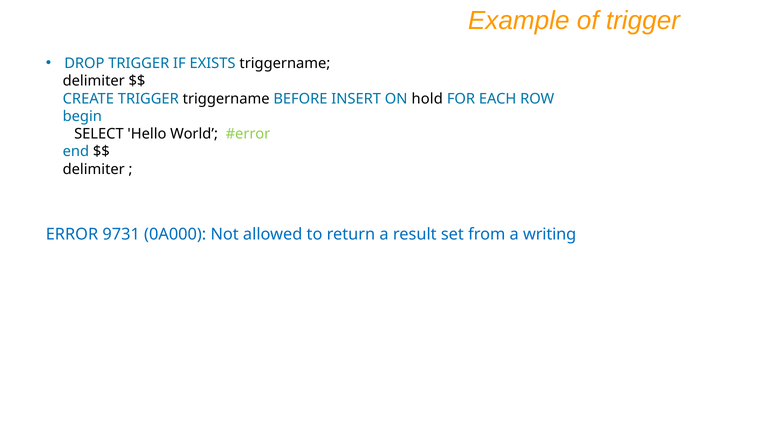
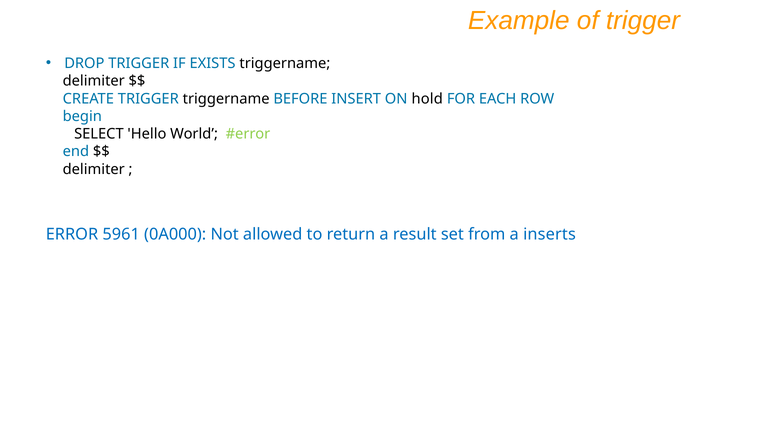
9731: 9731 -> 5961
writing: writing -> inserts
